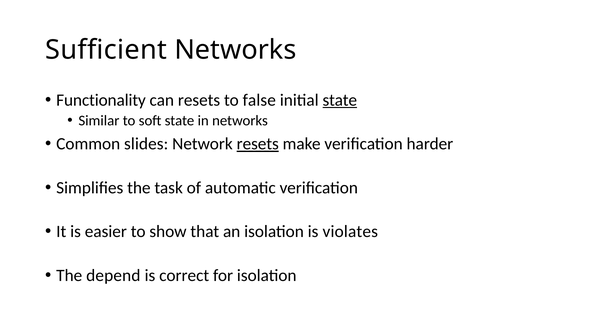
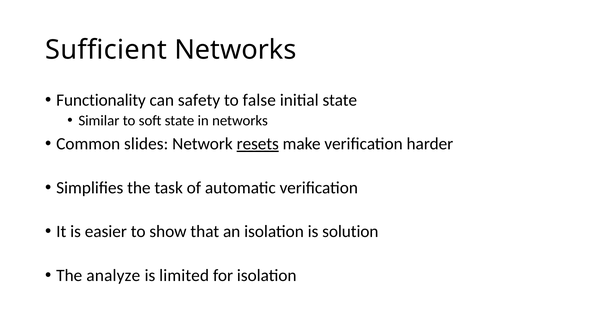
can resets: resets -> safety
state at (340, 100) underline: present -> none
violates: violates -> solution
depend: depend -> analyze
correct: correct -> limited
